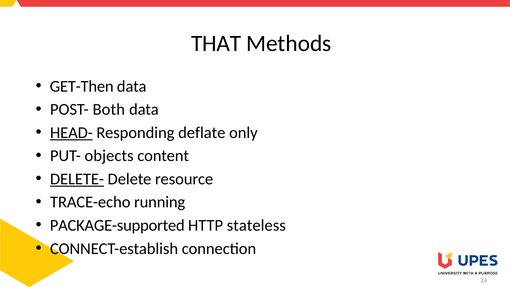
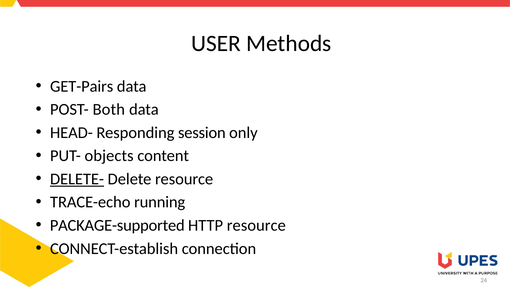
THAT: THAT -> USER
GET-Then: GET-Then -> GET-Pairs
HEAD- underline: present -> none
deflate: deflate -> session
HTTP stateless: stateless -> resource
